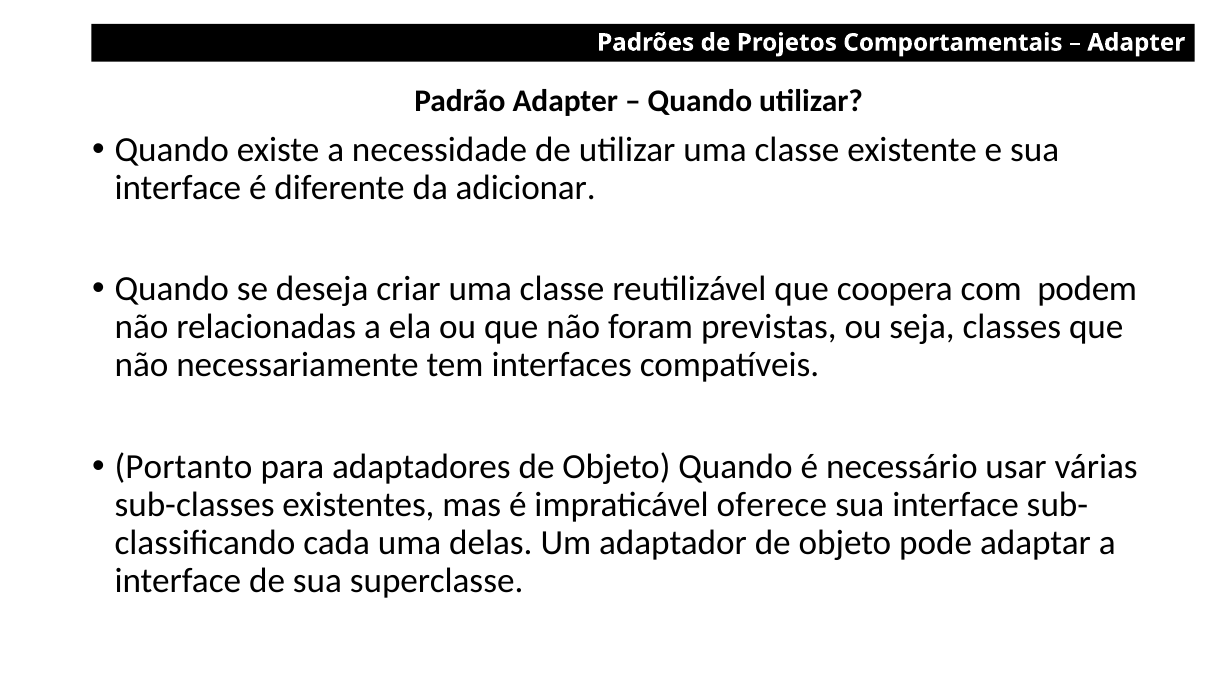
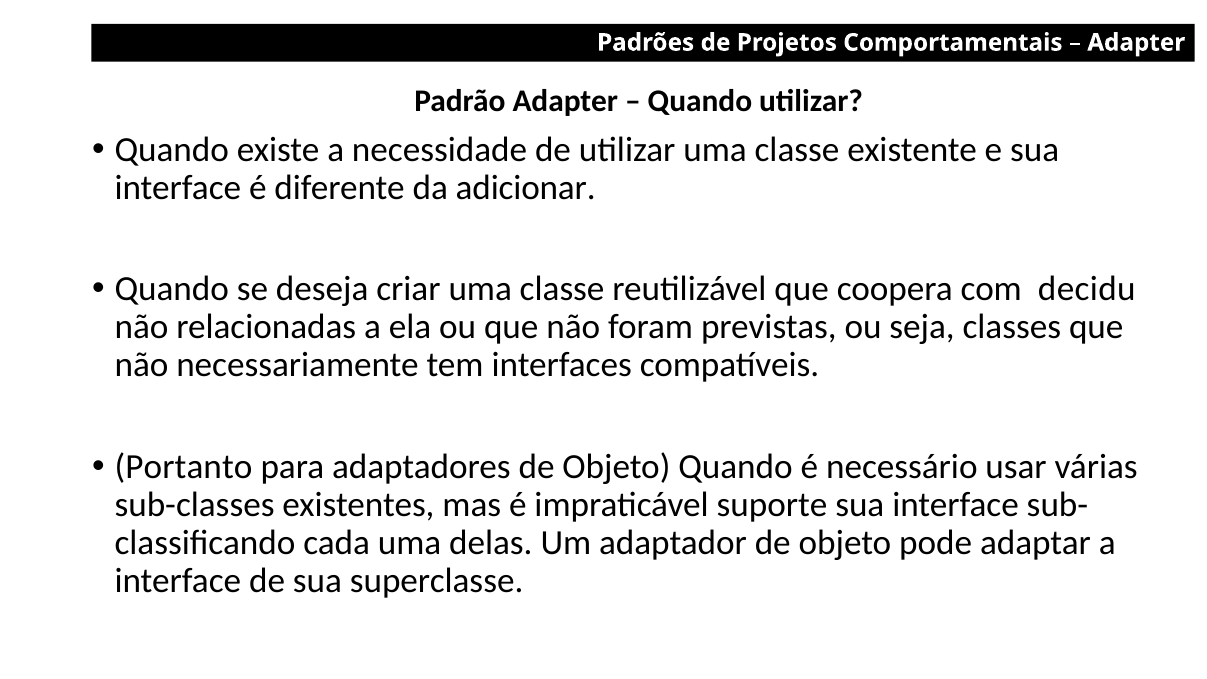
podem: podem -> decidu
oferece: oferece -> suporte
